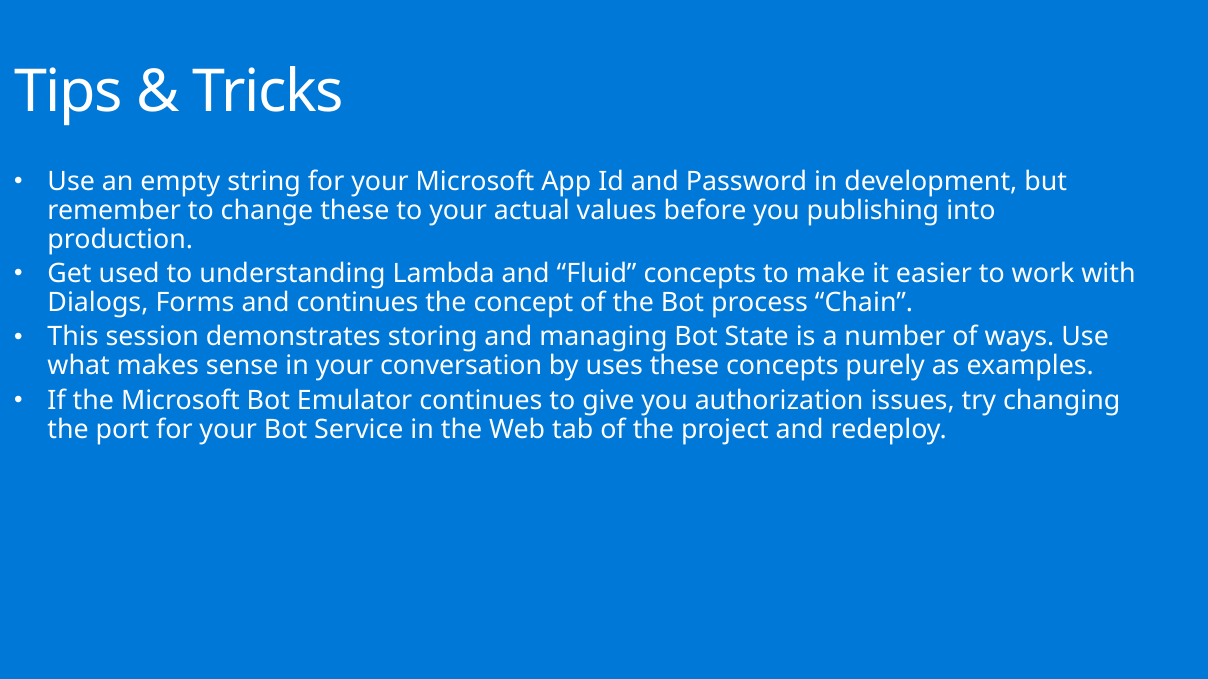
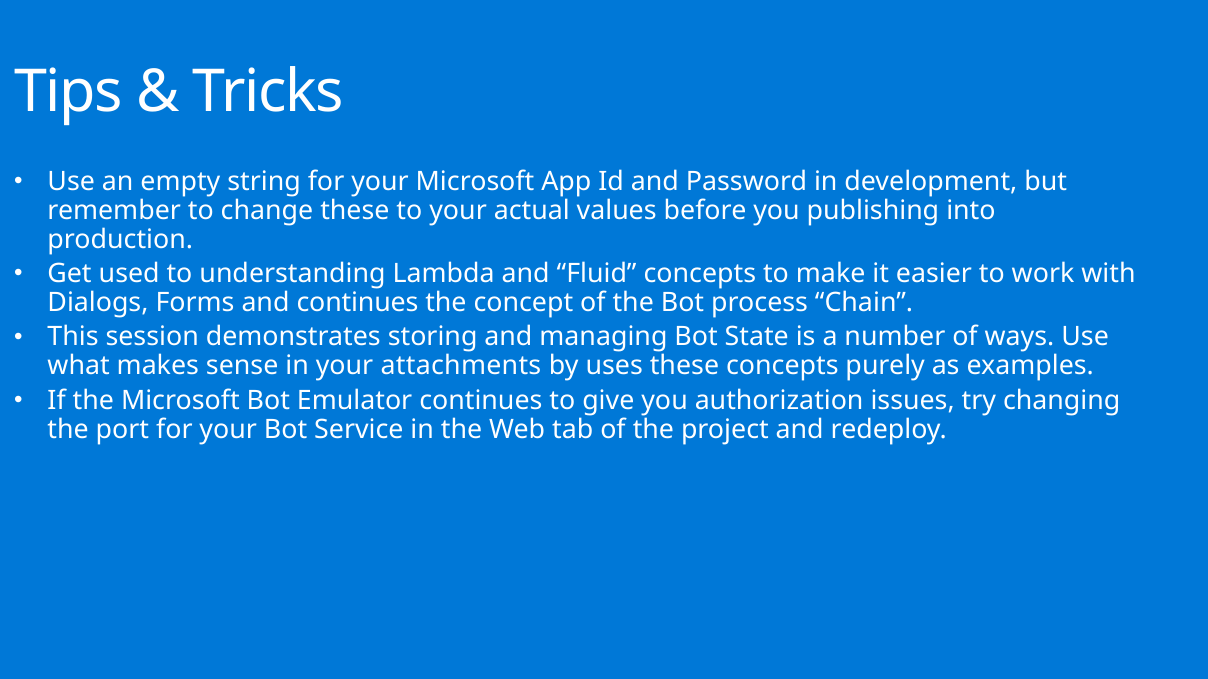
conversation: conversation -> attachments
